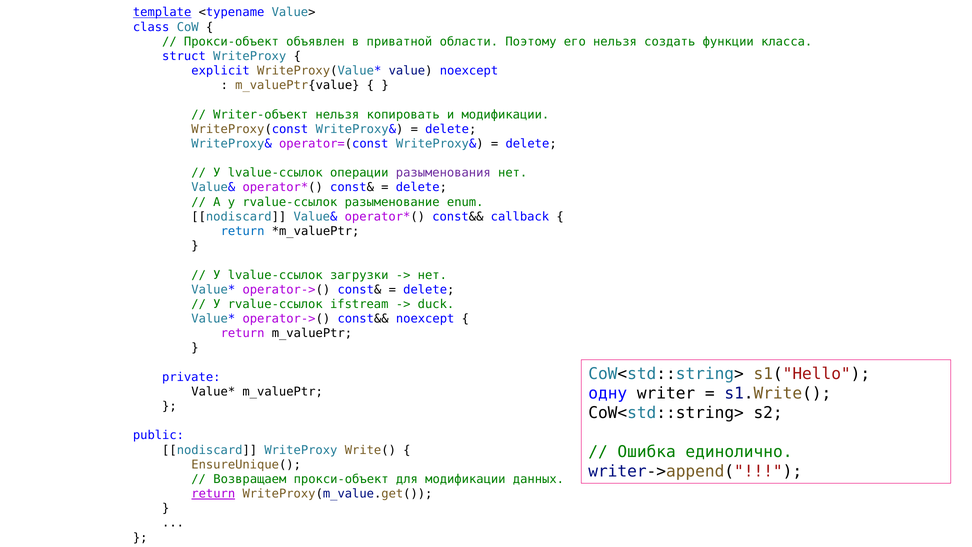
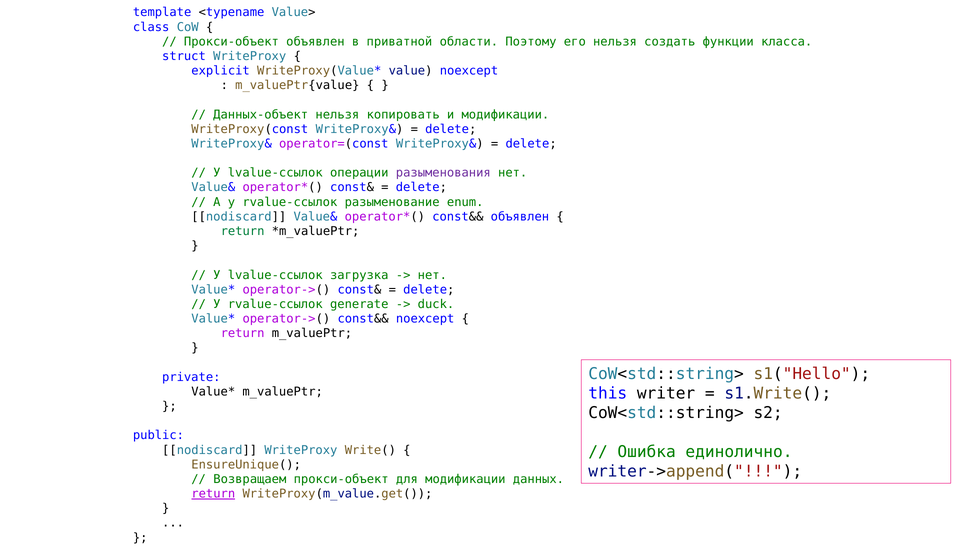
template underline: present -> none
Writer-объект: Writer-объект -> Данных-объект
const&& callback: callback -> объявлен
return at (243, 231) colour: blue -> green
загрузки: загрузки -> загрузка
ifstream: ifstream -> generate
одну: одну -> this
